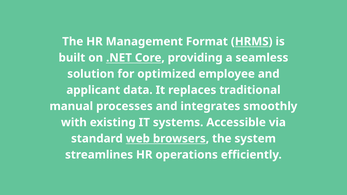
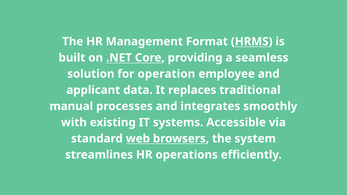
optimized: optimized -> operation
